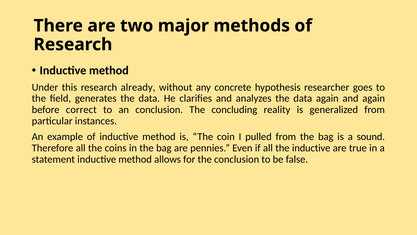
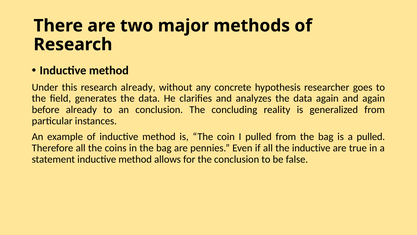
before correct: correct -> already
a sound: sound -> pulled
